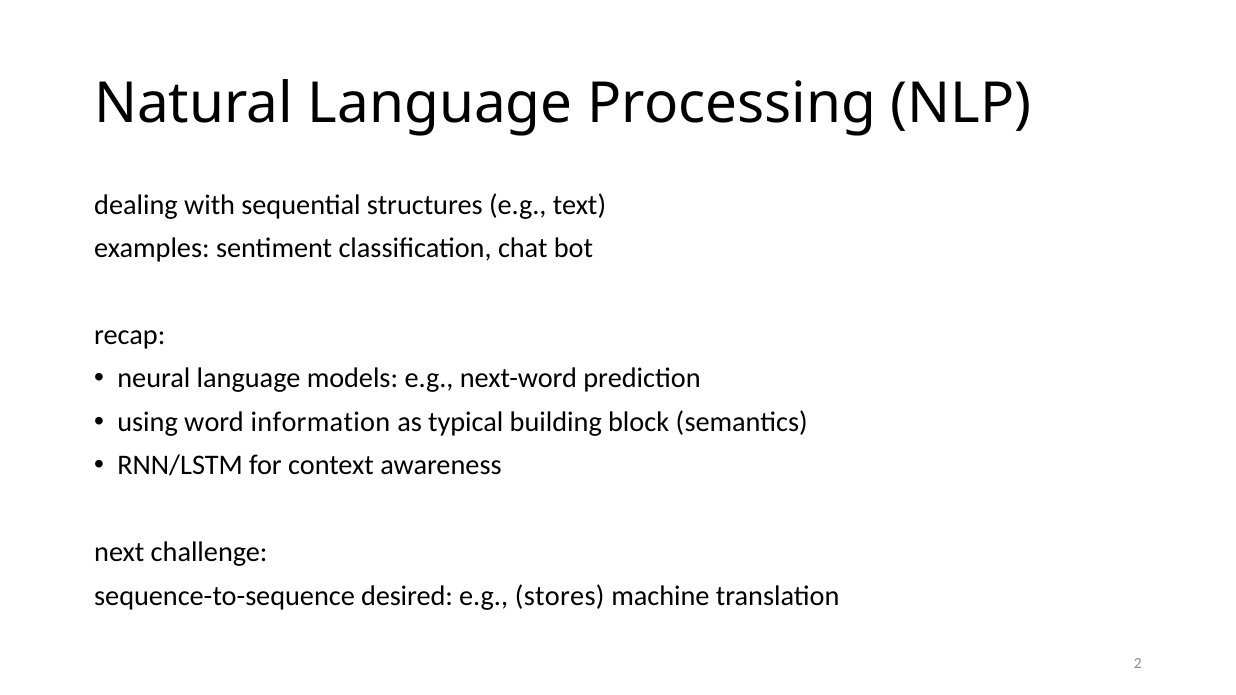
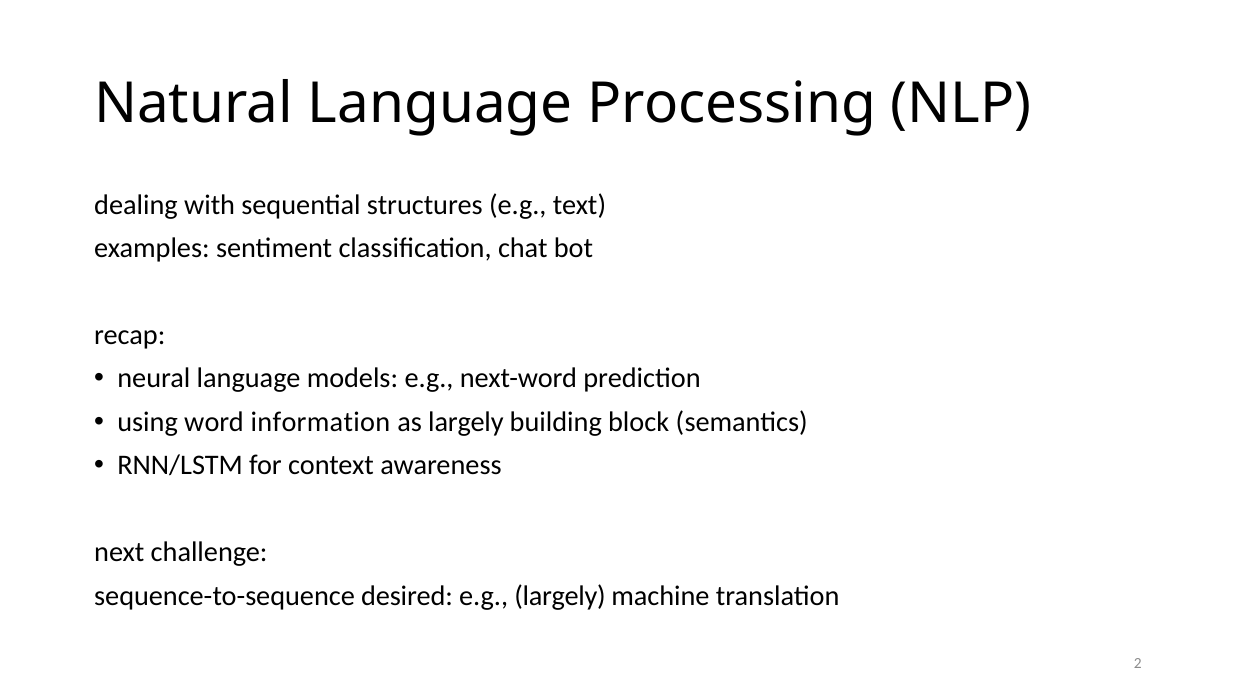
as typical: typical -> largely
e.g stores: stores -> largely
